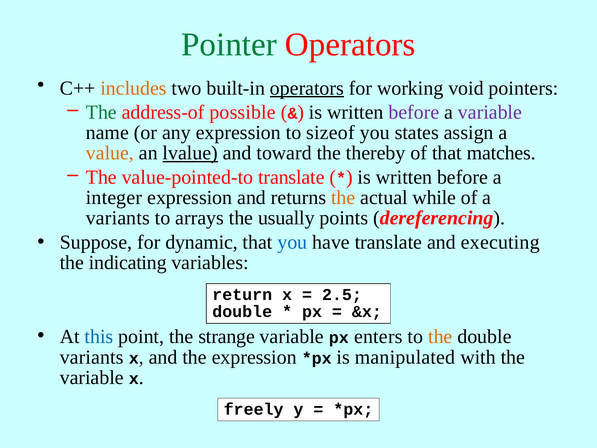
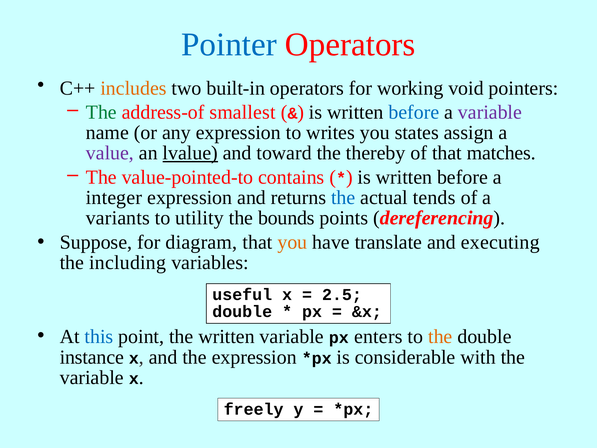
Pointer colour: green -> blue
operators at (307, 88) underline: present -> none
possible: possible -> smallest
before at (414, 112) colour: purple -> blue
sizeof: sizeof -> writes
value colour: orange -> purple
value-pointed-to translate: translate -> contains
the at (343, 198) colour: orange -> blue
while: while -> tends
arrays: arrays -> utility
usually: usually -> bounds
dynamic: dynamic -> diagram
you at (292, 242) colour: blue -> orange
indicating: indicating -> including
return: return -> useful
the strange: strange -> written
variants at (92, 357): variants -> instance
manipulated: manipulated -> considerable
